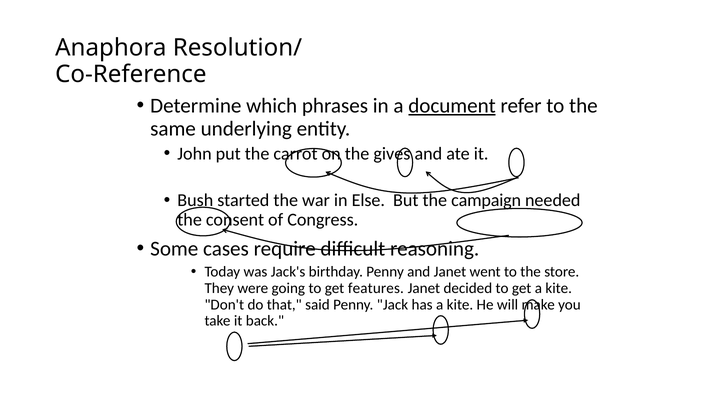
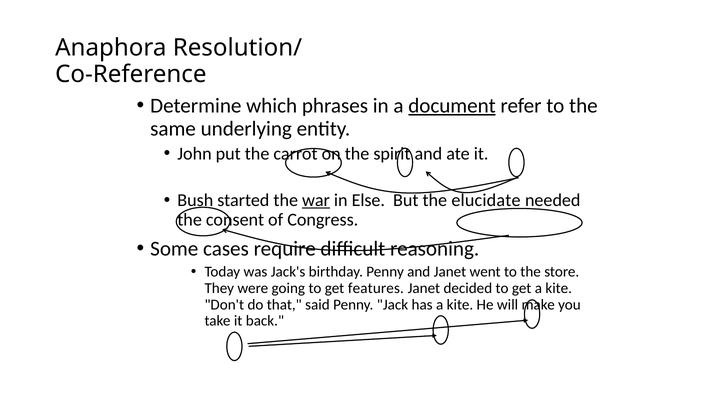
gives: gives -> spirit
war underline: none -> present
campaign: campaign -> elucidate
